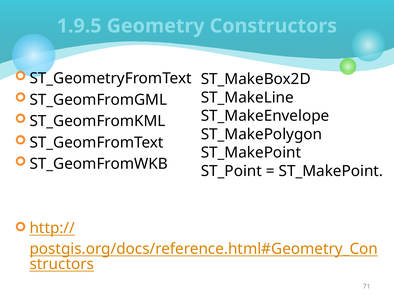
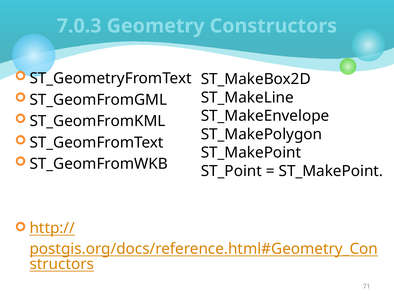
1.9.5: 1.9.5 -> 7.0.3
